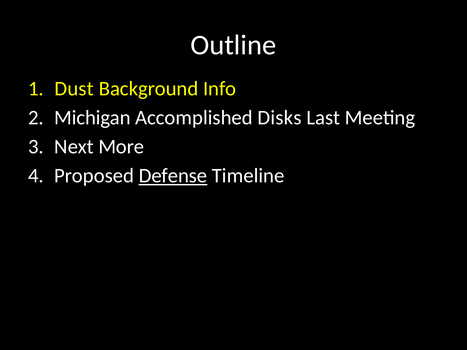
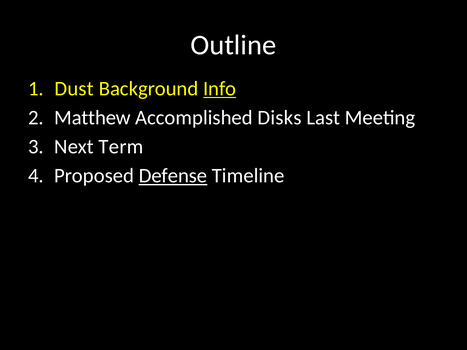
Info underline: none -> present
Michigan: Michigan -> Matthew
More: More -> Term
